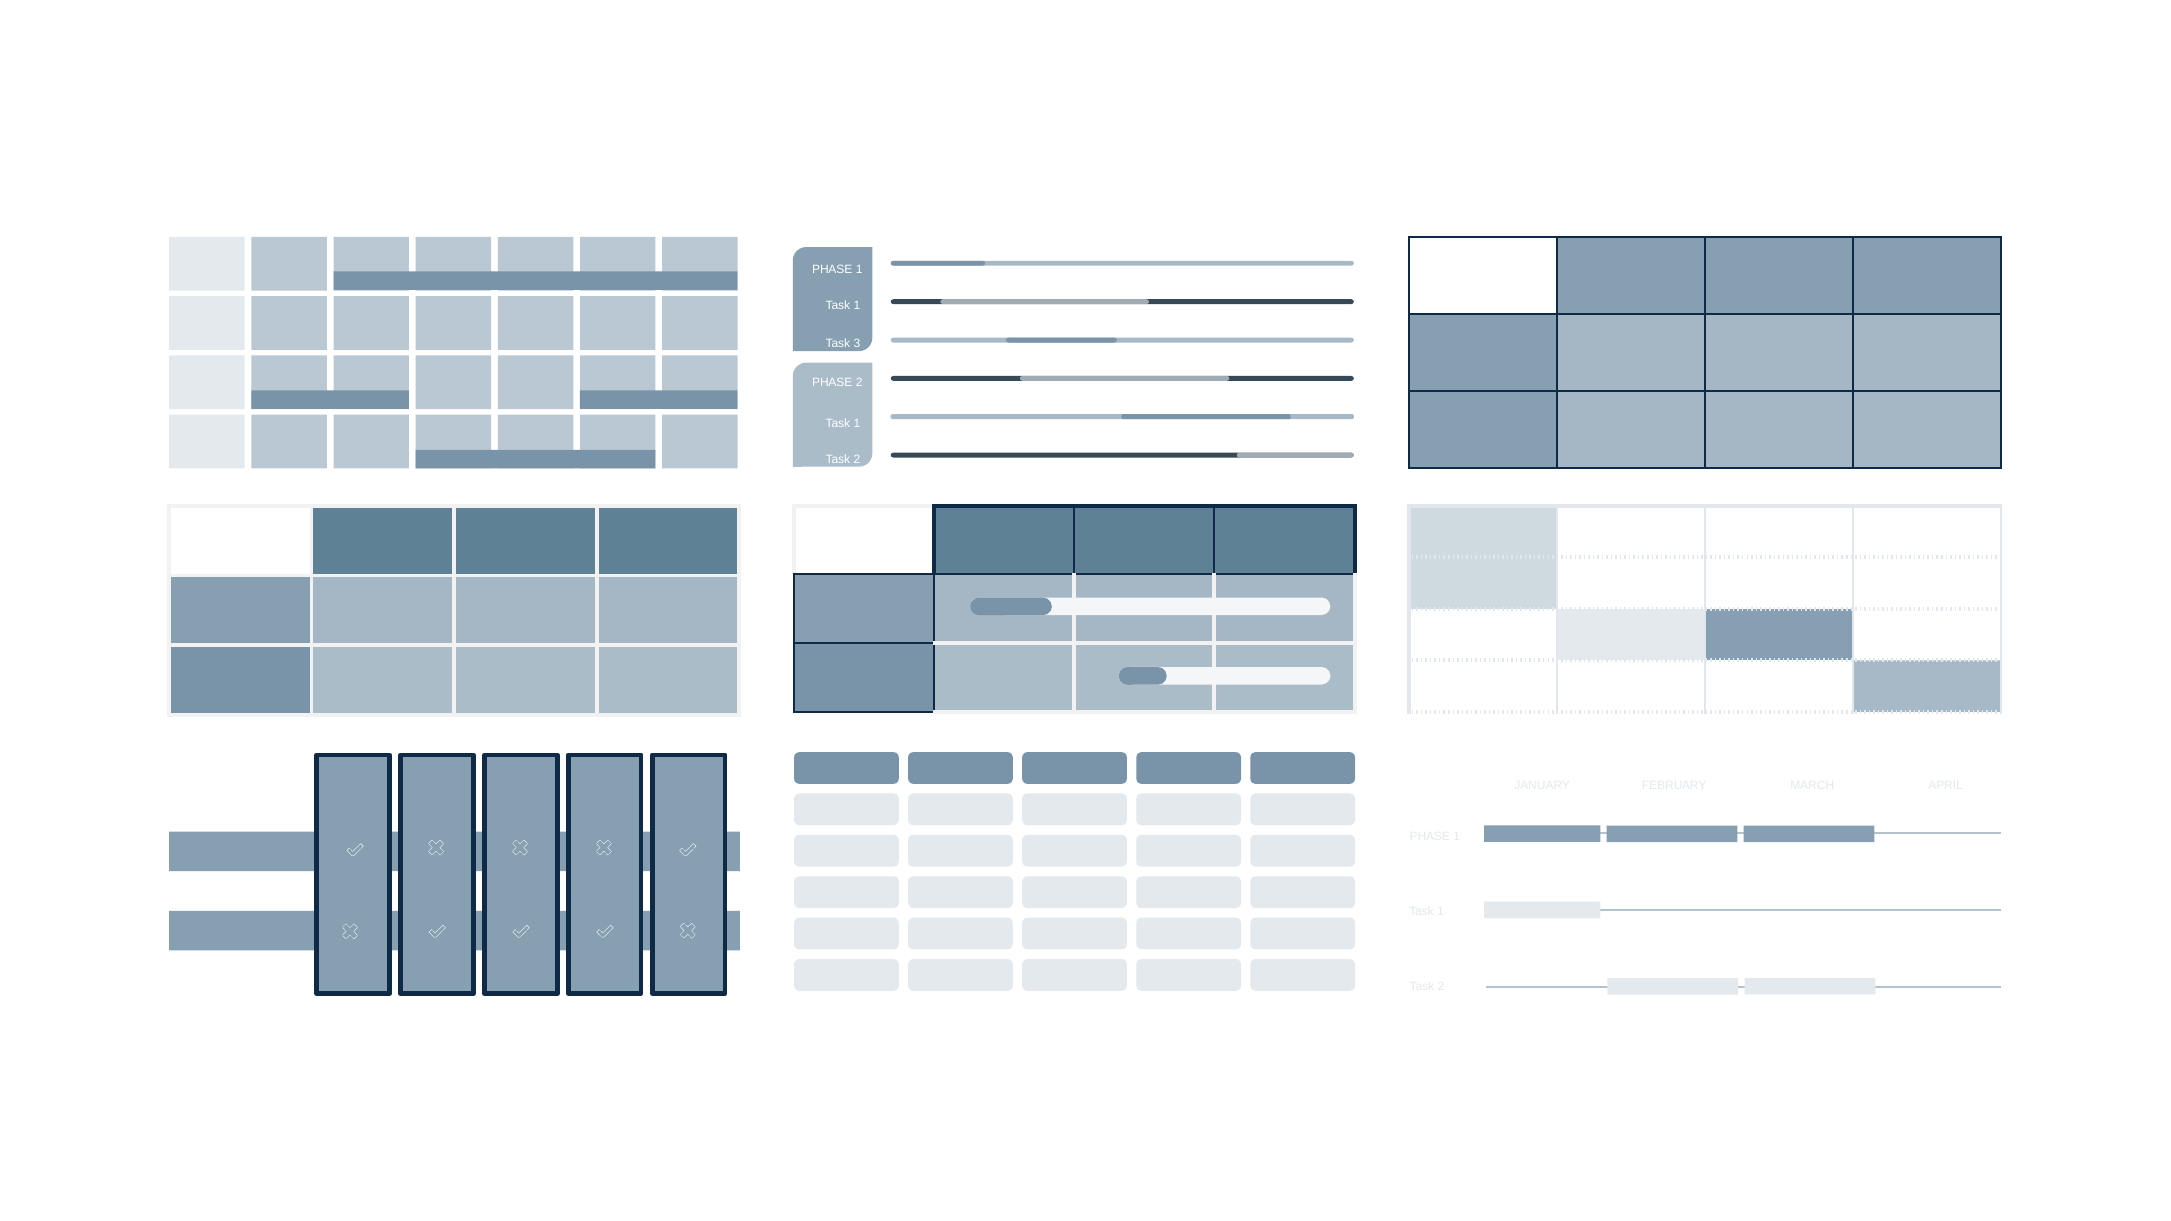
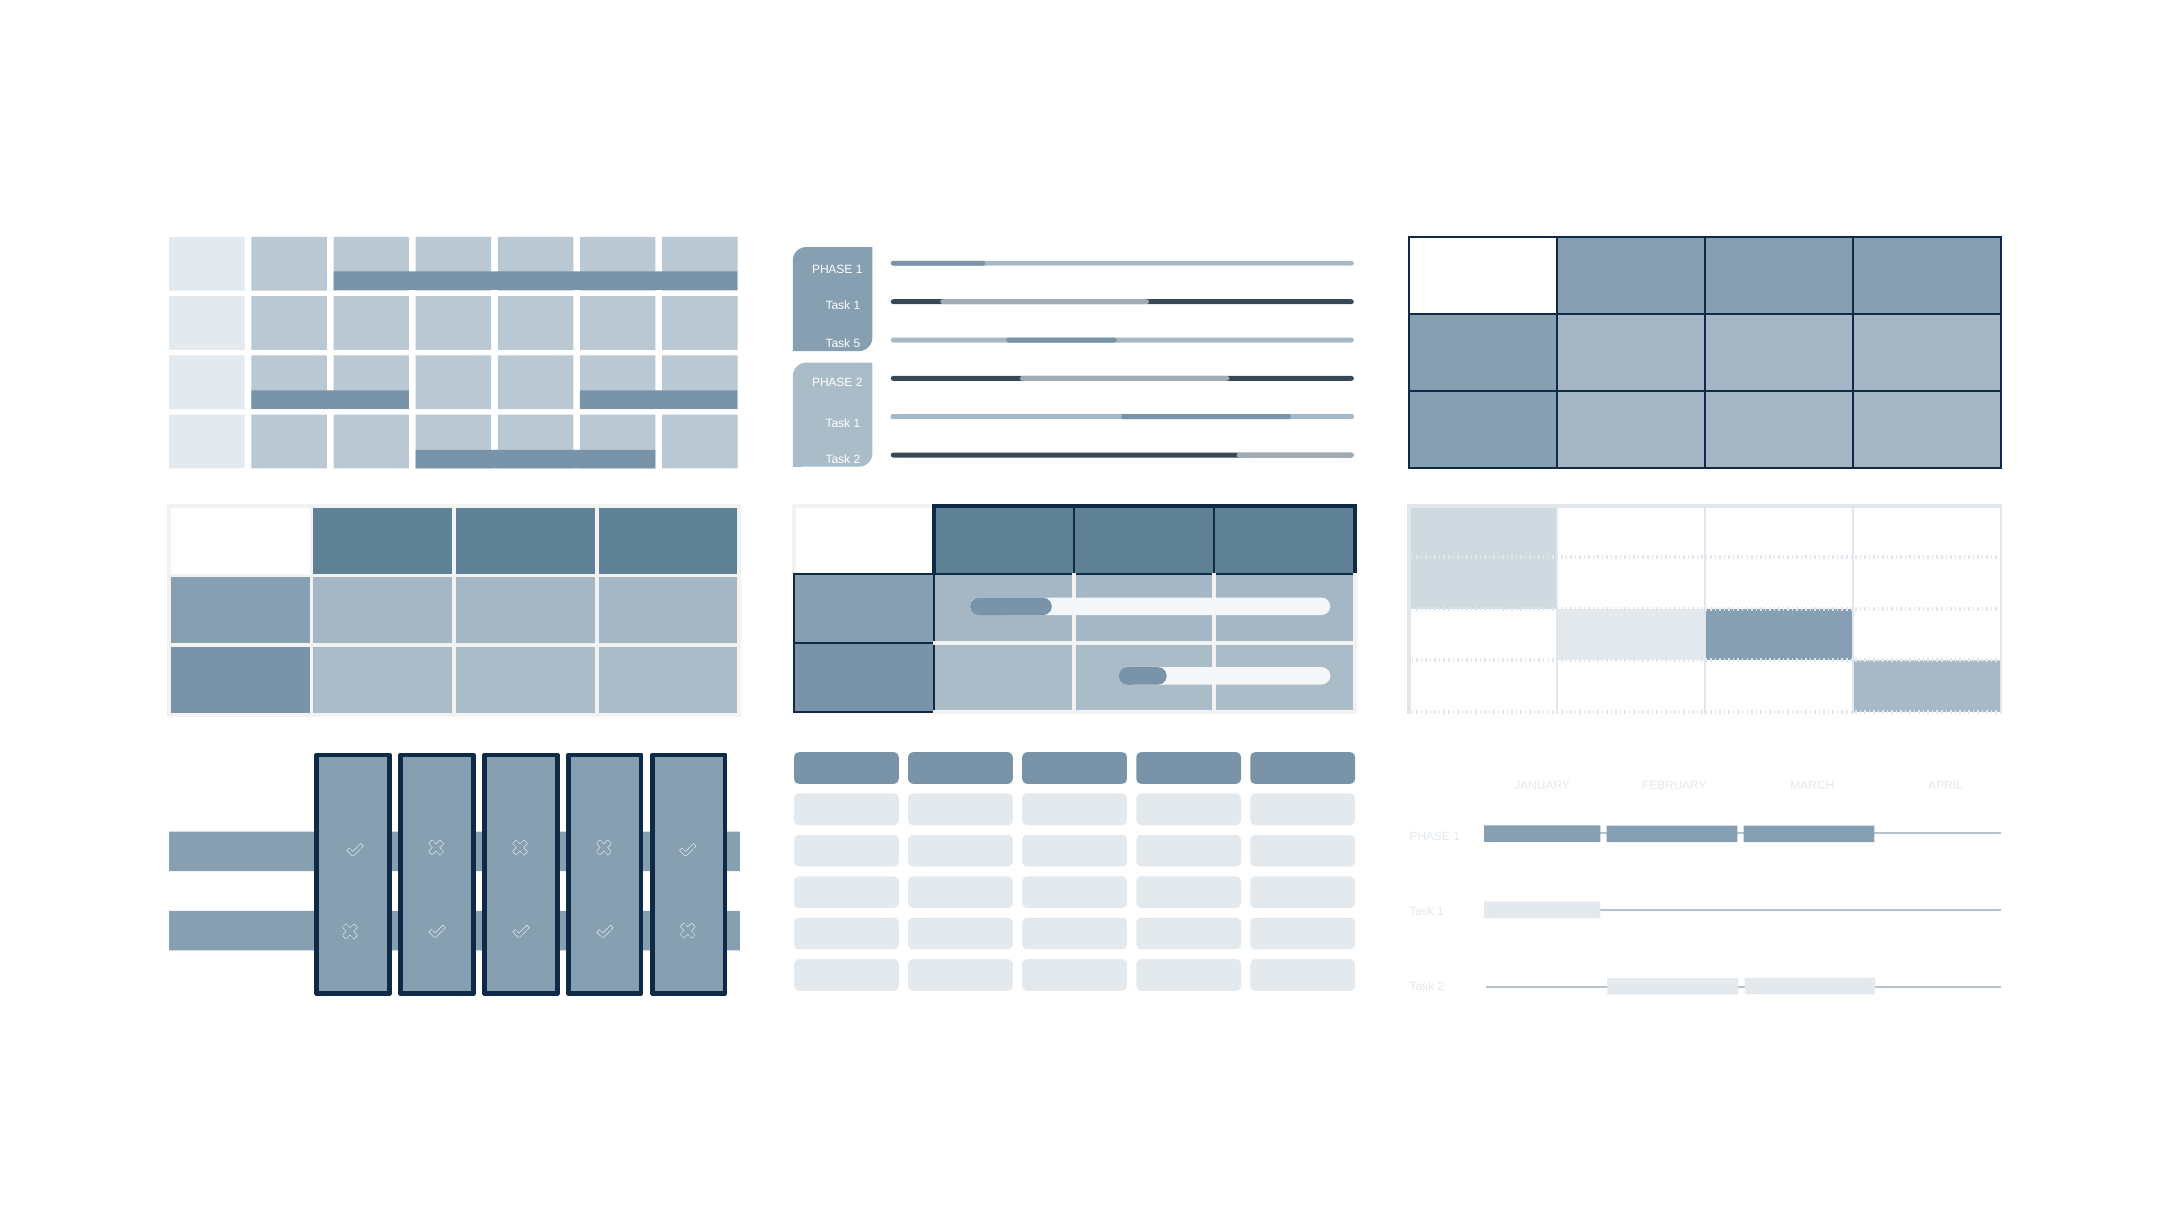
3: 3 -> 5
